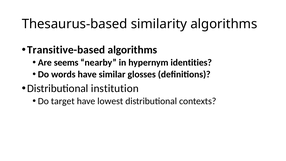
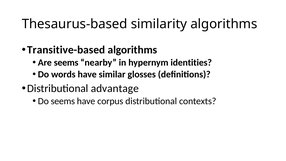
institution: institution -> advantage
Do target: target -> seems
lowest: lowest -> corpus
